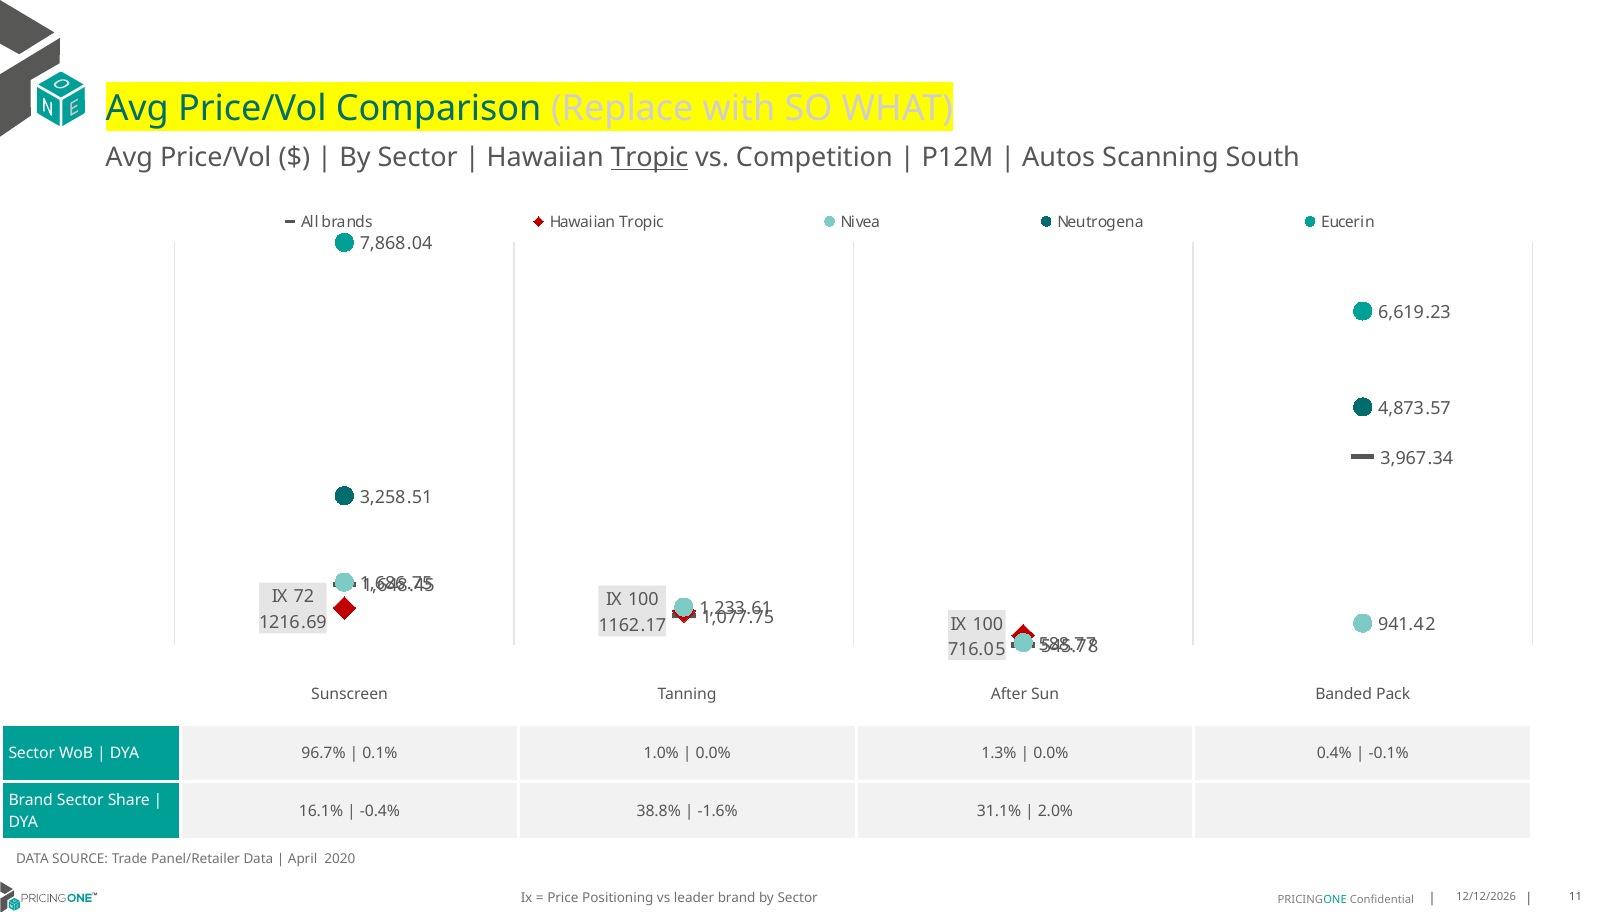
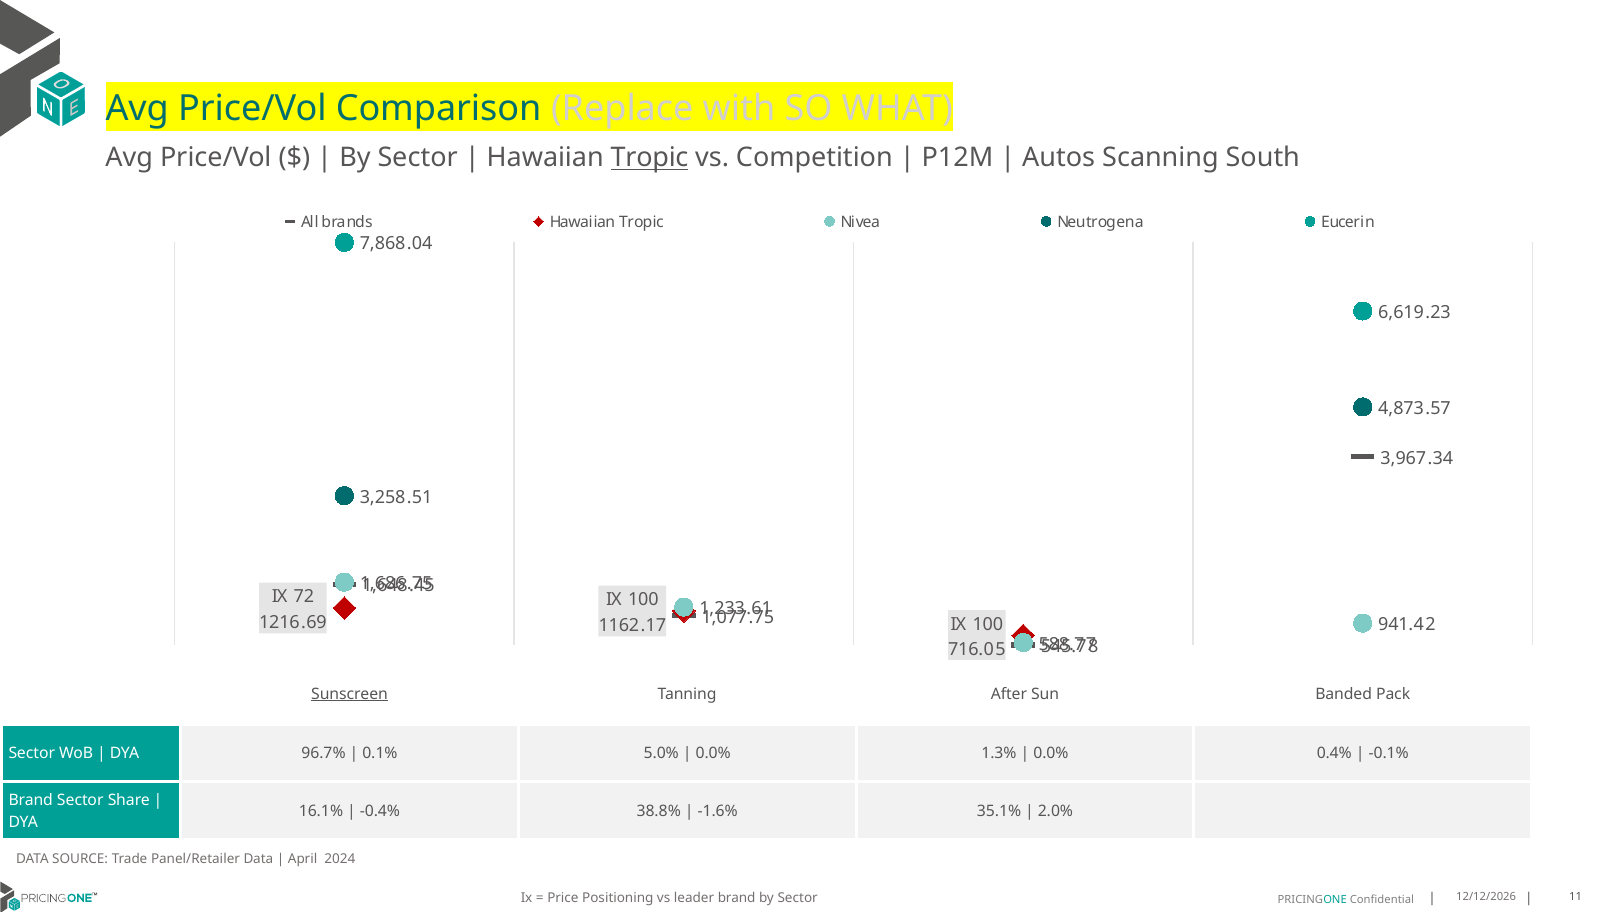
Sunscreen underline: none -> present
1.0%: 1.0% -> 5.0%
31.1%: 31.1% -> 35.1%
2020: 2020 -> 2024
